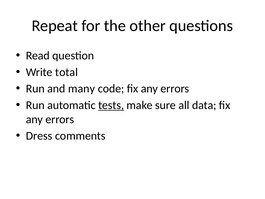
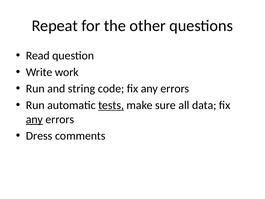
total: total -> work
many: many -> string
any at (34, 119) underline: none -> present
